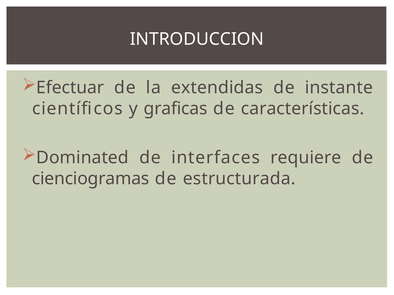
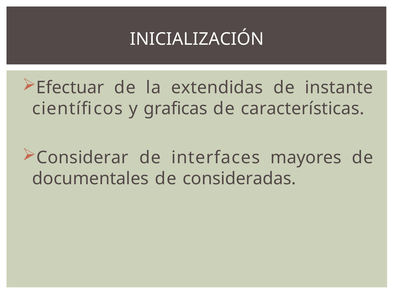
INTRODUCCION: INTRODUCCION -> INICIALIZACIÓN
Dominated: Dominated -> Considerar
requiere: requiere -> mayores
cienciogramas: cienciogramas -> documentales
estructurada: estructurada -> consideradas
